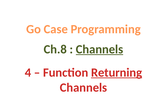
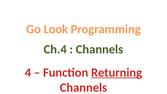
Case: Case -> Look
Ch.8: Ch.8 -> Ch.4
Channels at (100, 49) underline: present -> none
